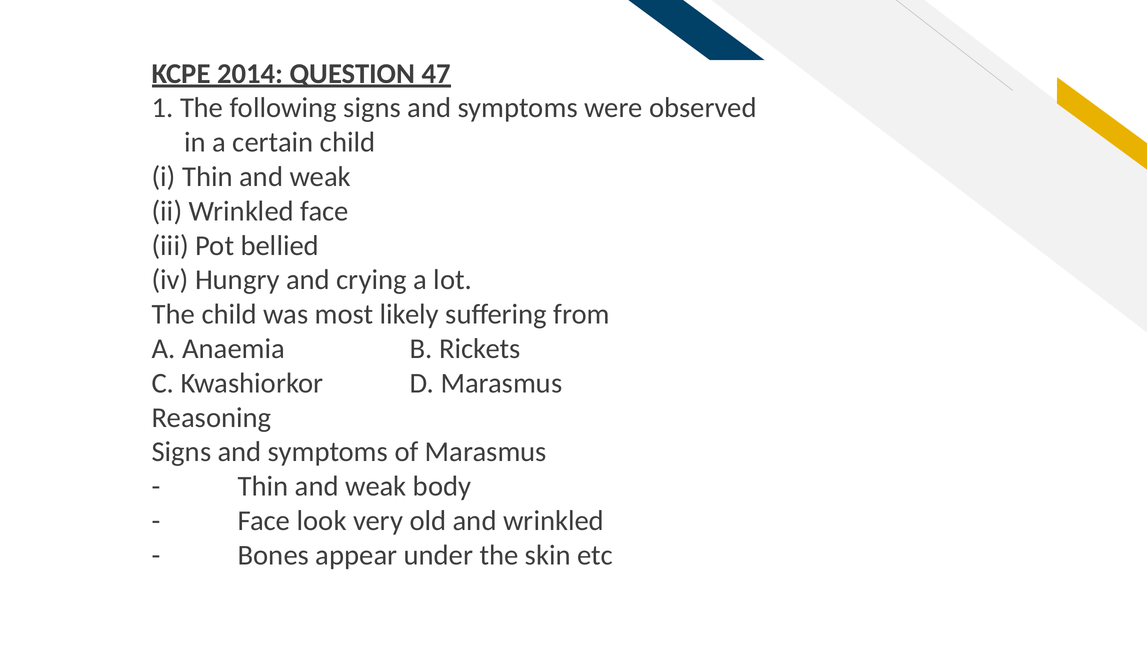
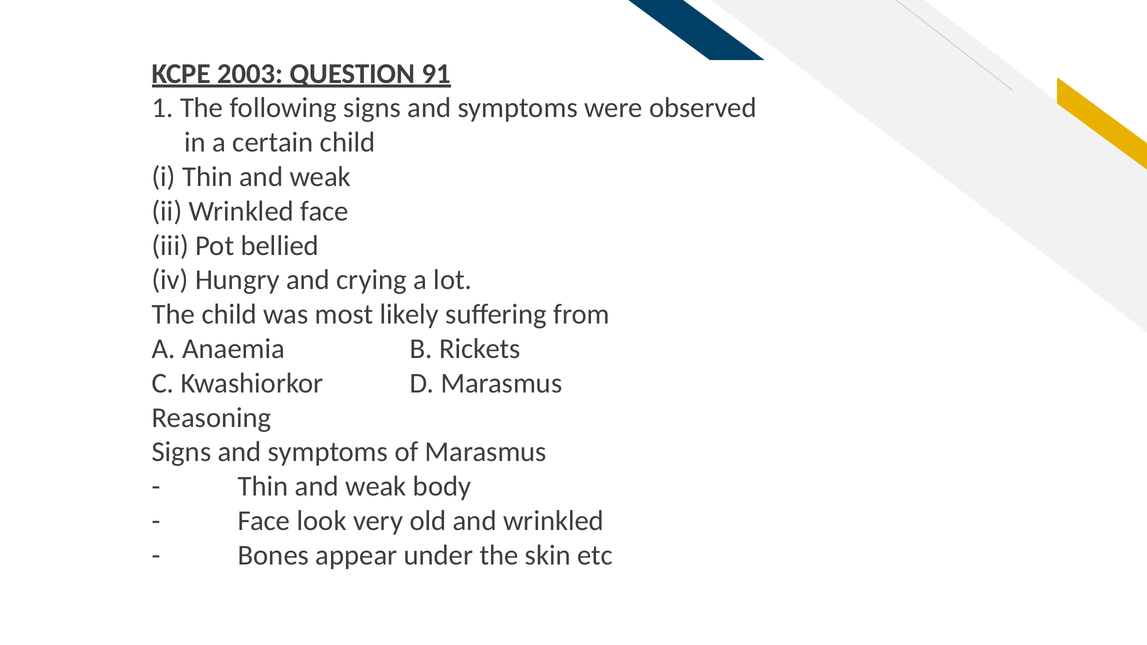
2014: 2014 -> 2003
47: 47 -> 91
